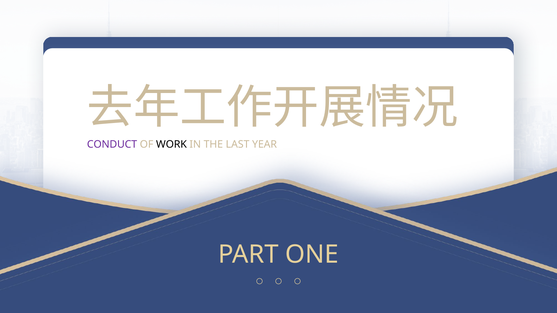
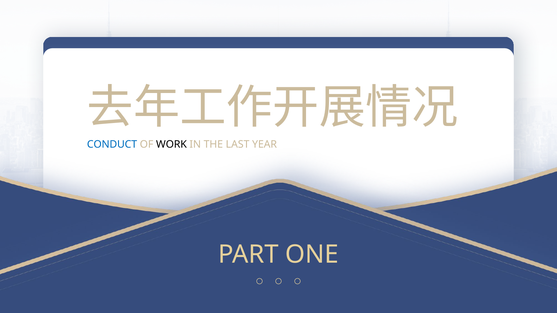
CONDUCT colour: purple -> blue
